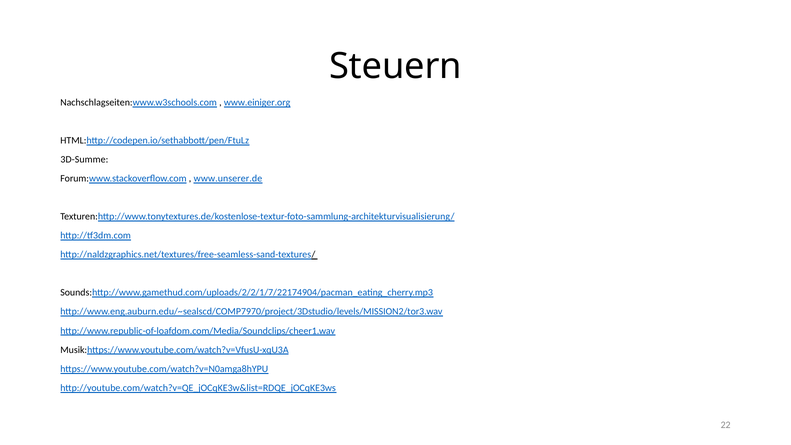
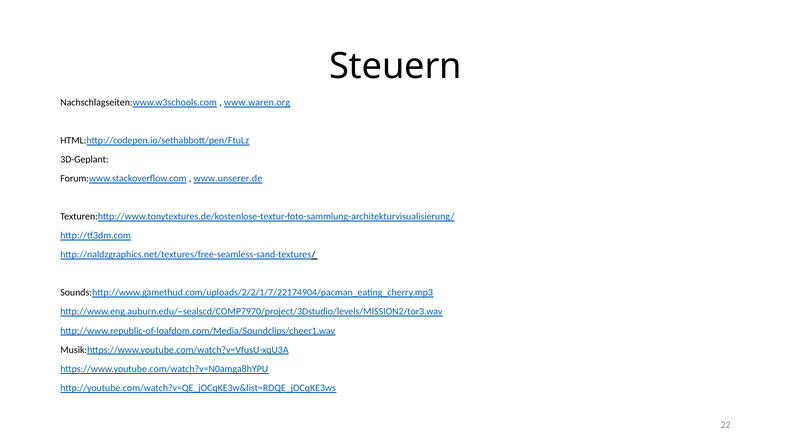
www.einiger.org: www.einiger.org -> www.waren.org
3D-Summe: 3D-Summe -> 3D-Geplant
